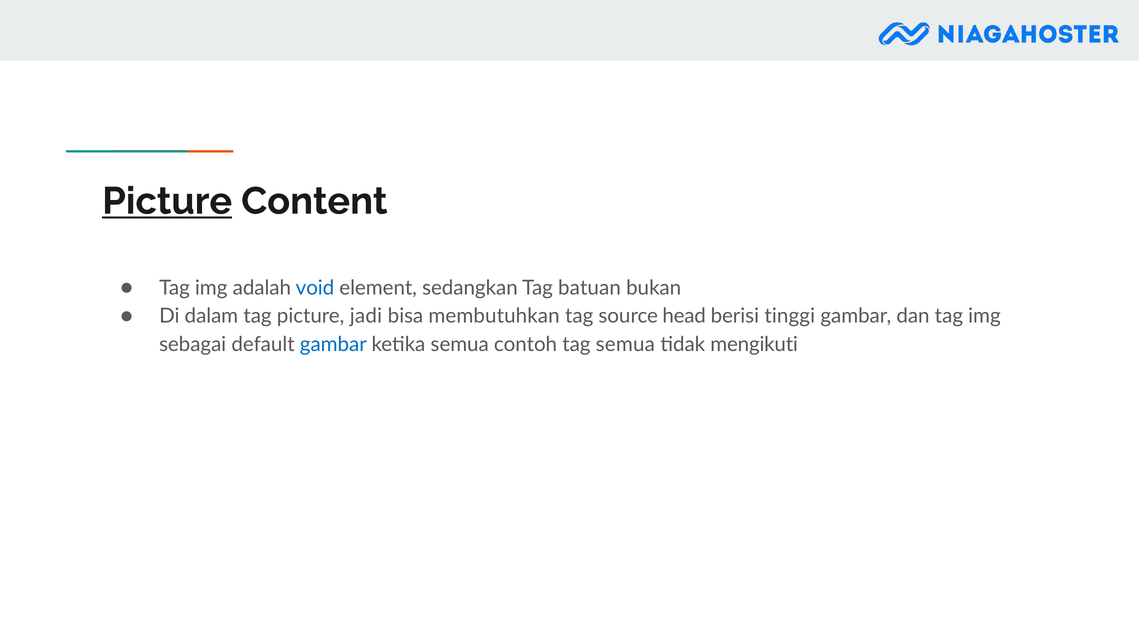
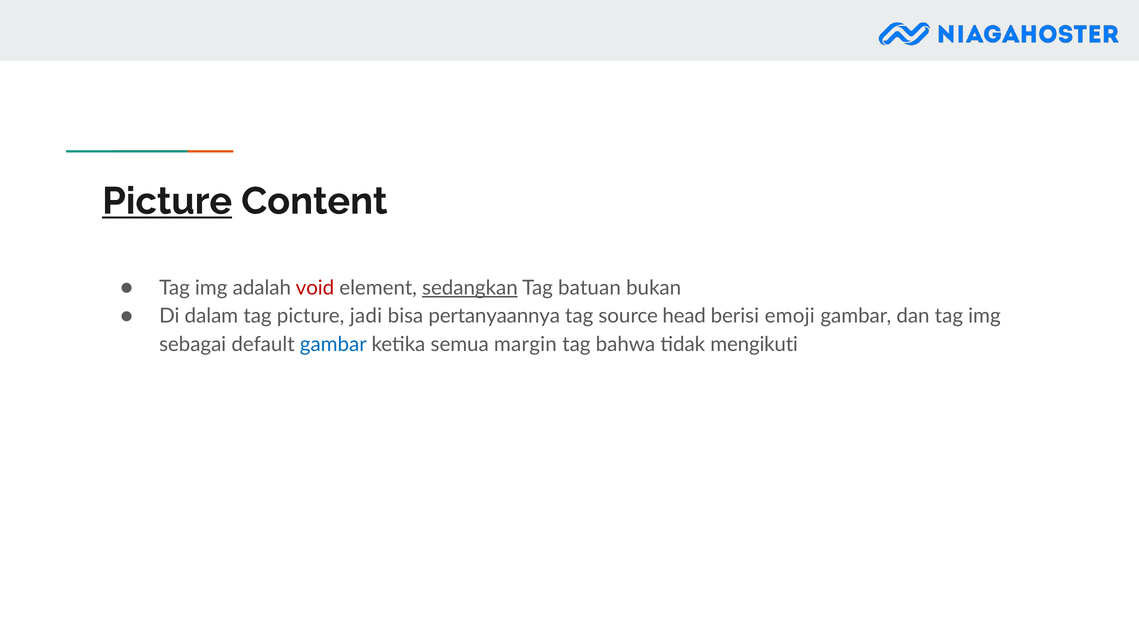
void colour: blue -> red
sedangkan underline: none -> present
membutuhkan: membutuhkan -> pertanyaannya
tinggi: tinggi -> emoji
contoh: contoh -> margin
tag semua: semua -> bahwa
